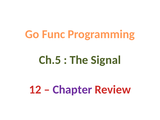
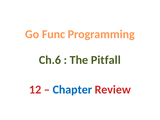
Ch.5: Ch.5 -> Ch.6
Signal: Signal -> Pitfall
Chapter colour: purple -> blue
